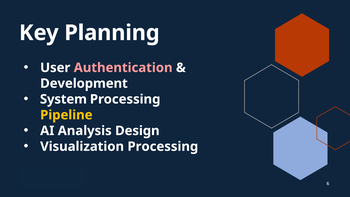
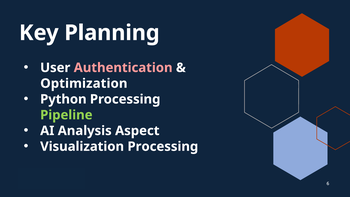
Development: Development -> Optimization
System: System -> Python
Pipeline colour: yellow -> light green
Design: Design -> Aspect
